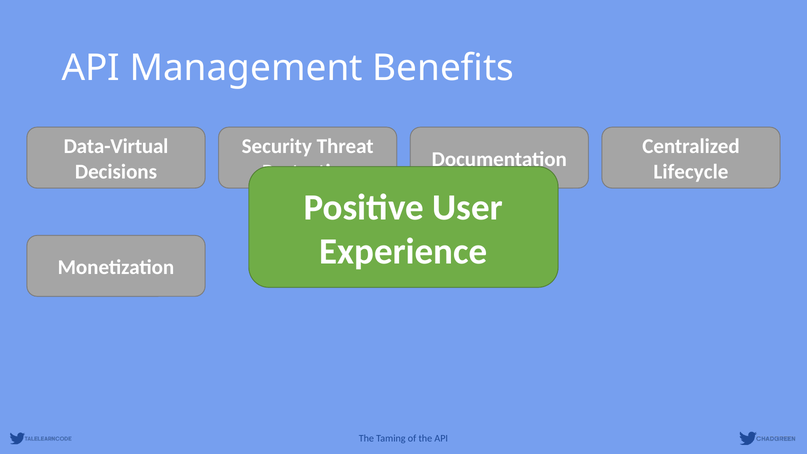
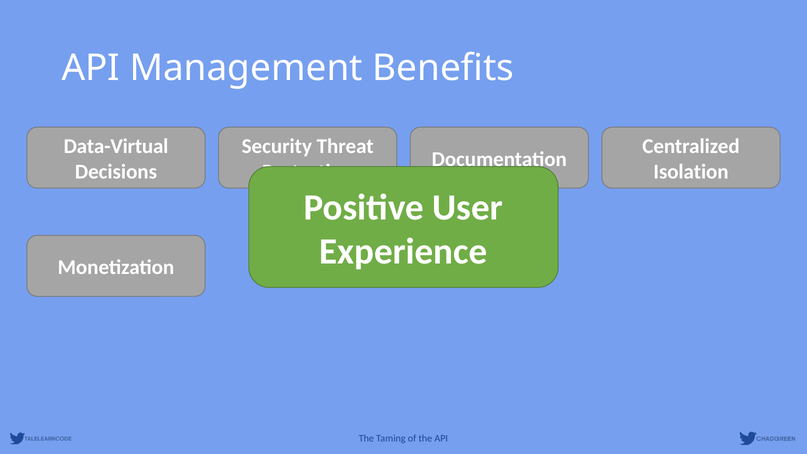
Lifecycle: Lifecycle -> Isolation
